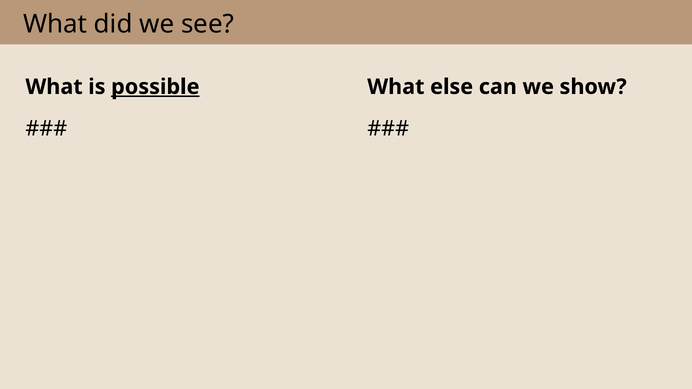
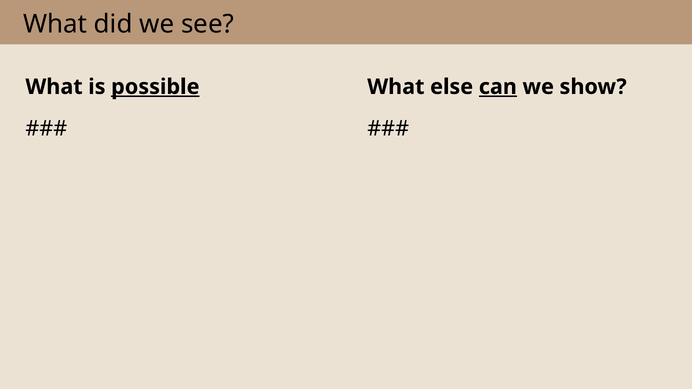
can underline: none -> present
